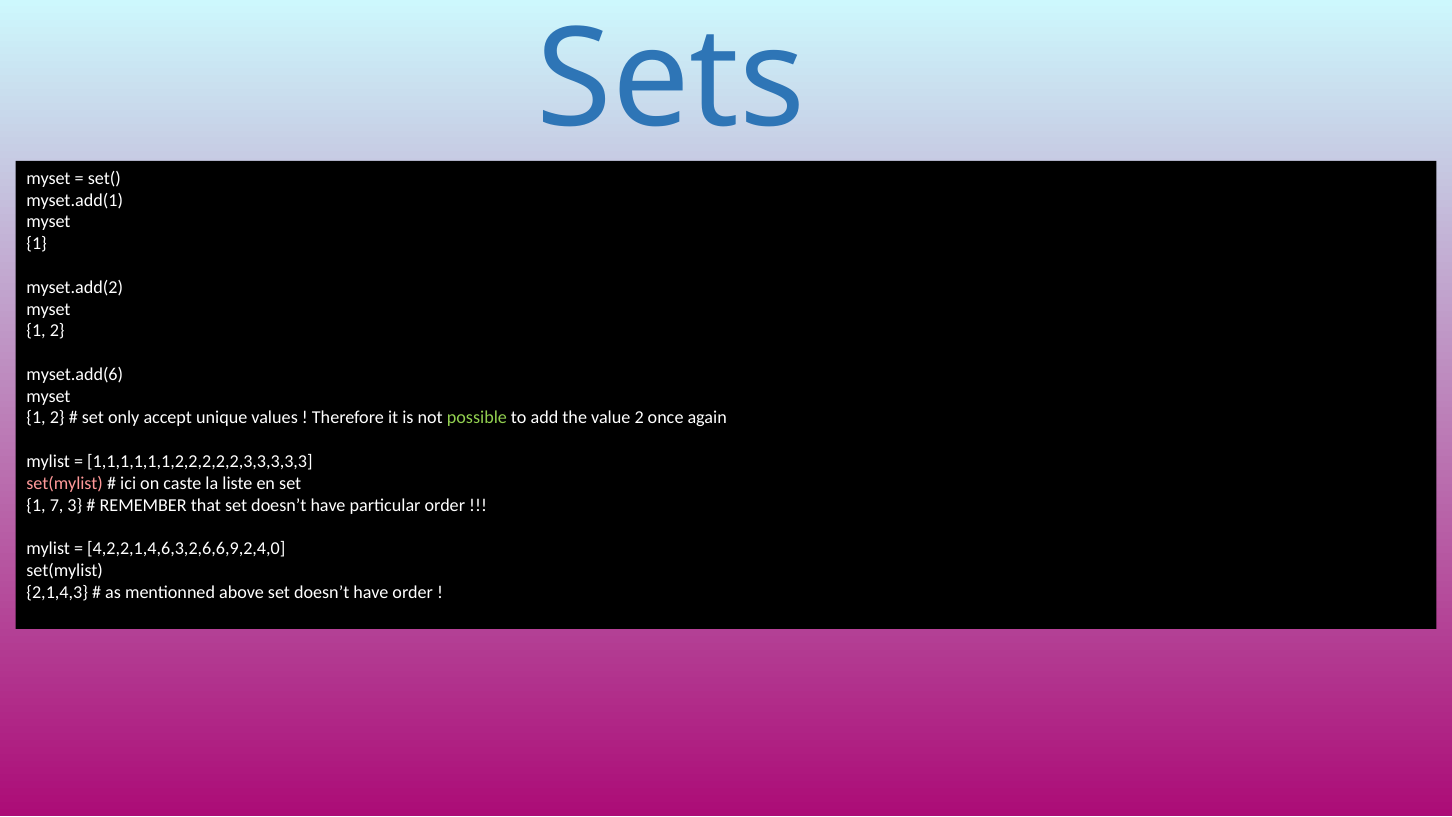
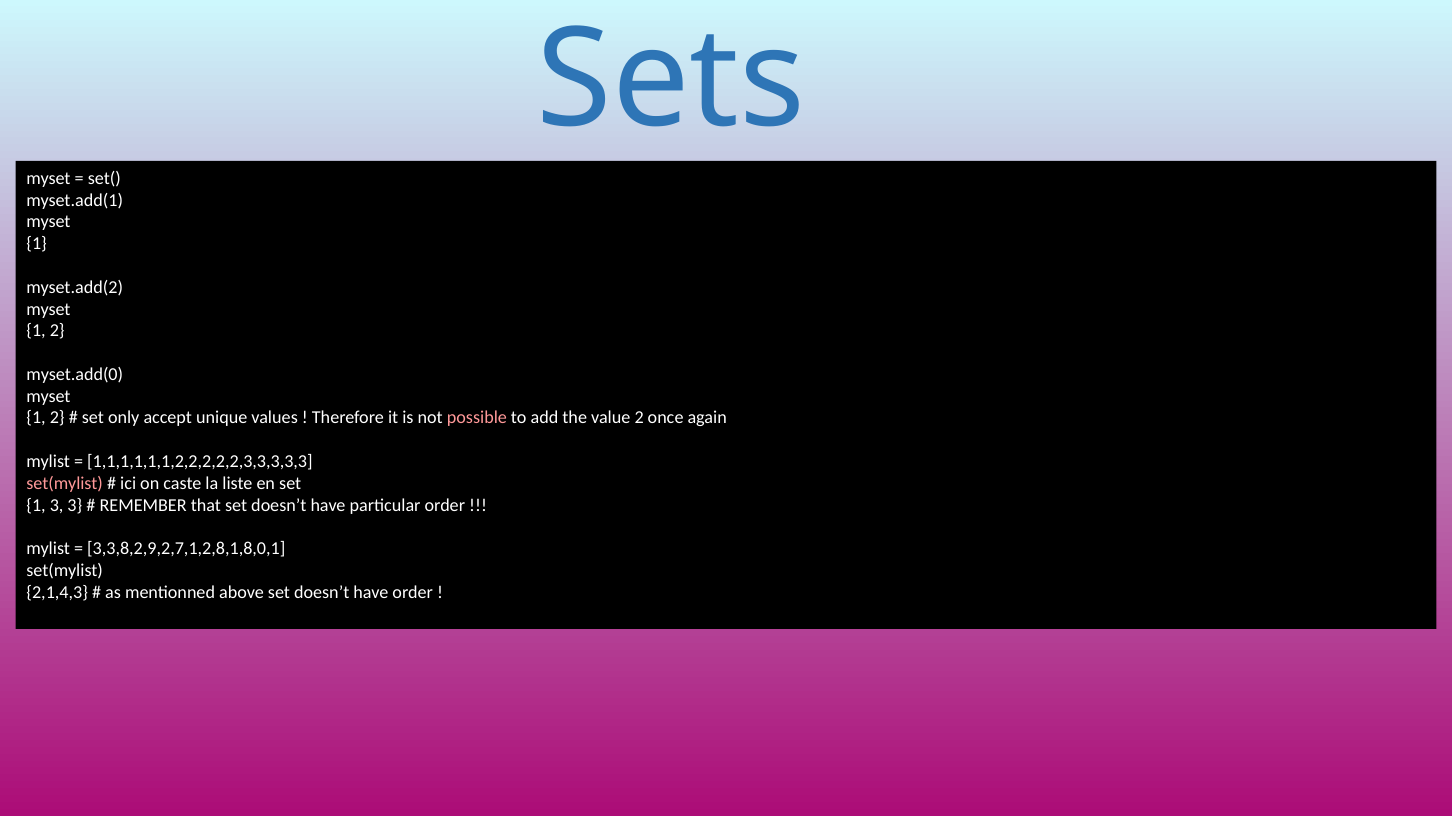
myset.add(6: myset.add(6 -> myset.add(0
possible colour: light green -> pink
1 7: 7 -> 3
4,2,2,1,4,6,3,2,6,6,9,2,4,0: 4,2,2,1,4,6,3,2,6,6,9,2,4,0 -> 3,3,8,2,9,2,7,1,2,8,1,8,0,1
